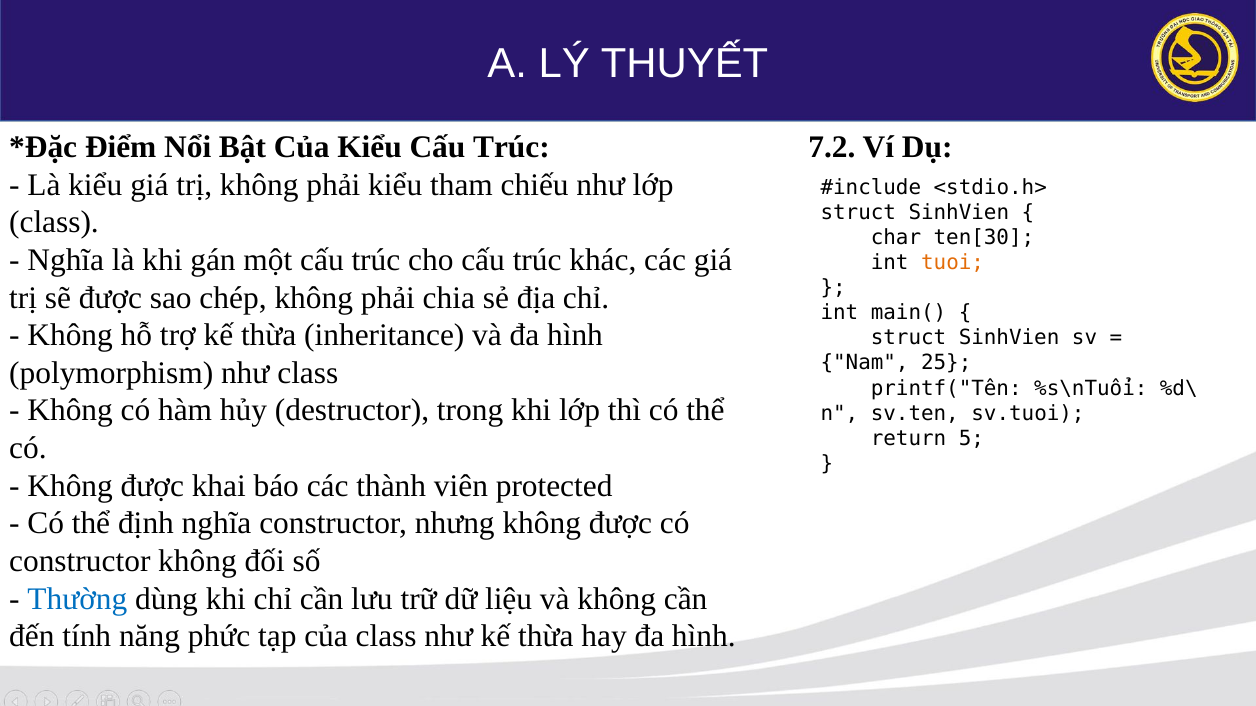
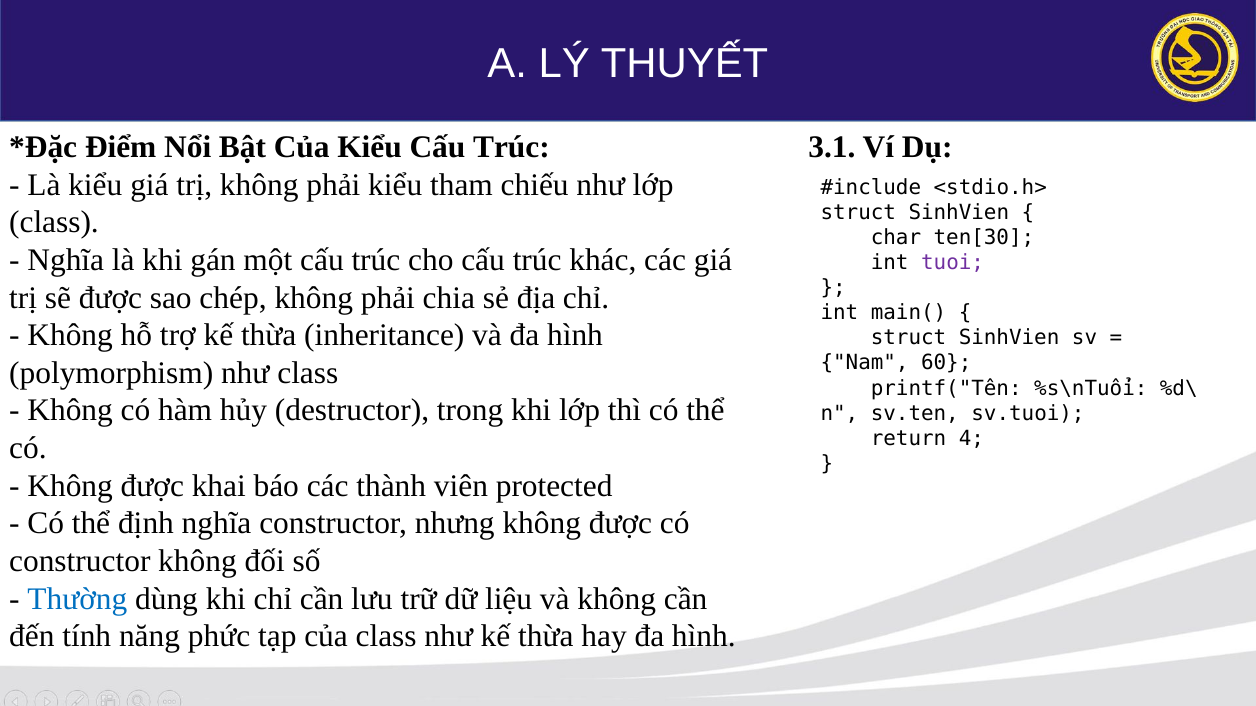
7.2: 7.2 -> 3.1
tuoi colour: orange -> purple
25: 25 -> 60
5: 5 -> 4
